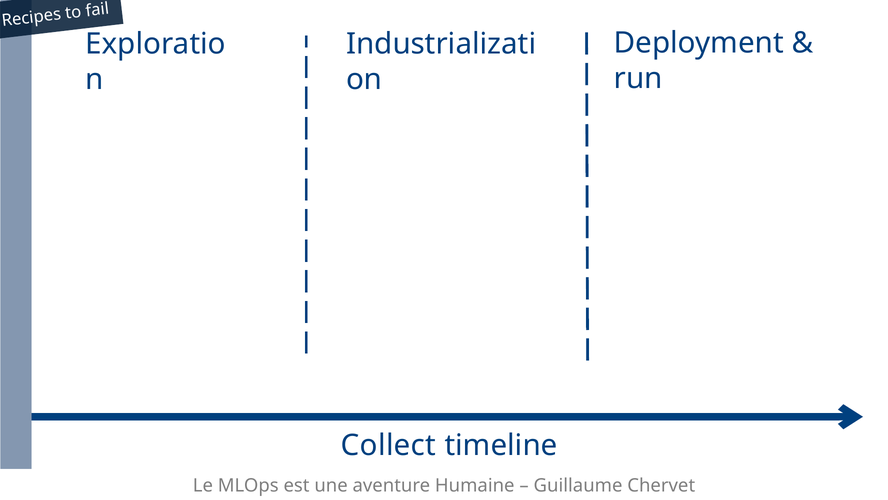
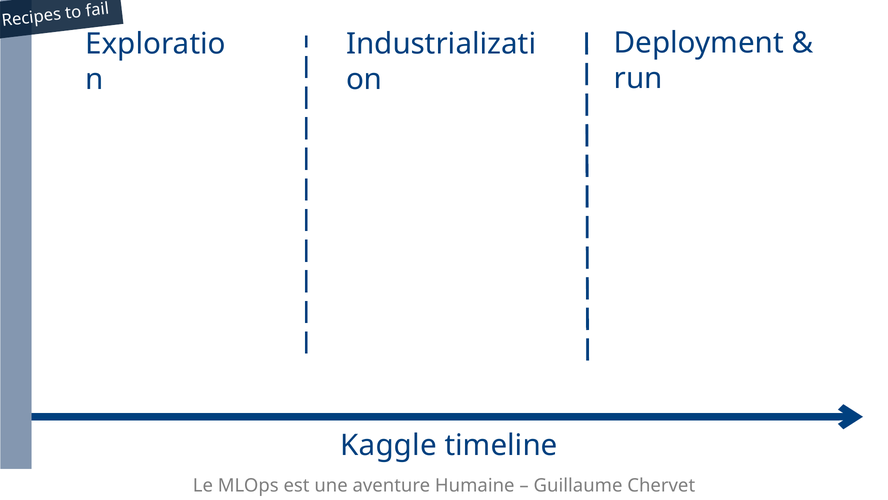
Collect: Collect -> Kaggle
